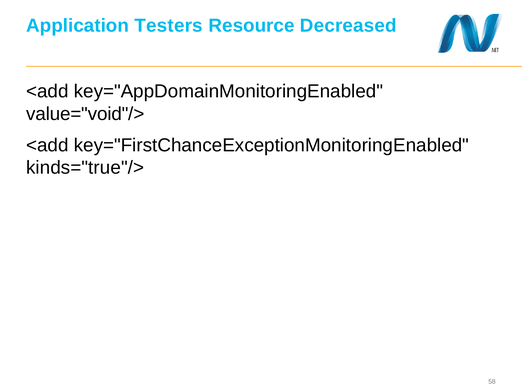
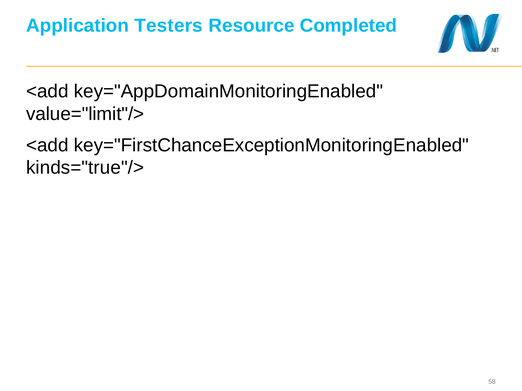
Decreased: Decreased -> Completed
value="void"/>: value="void"/> -> value="limit"/>
